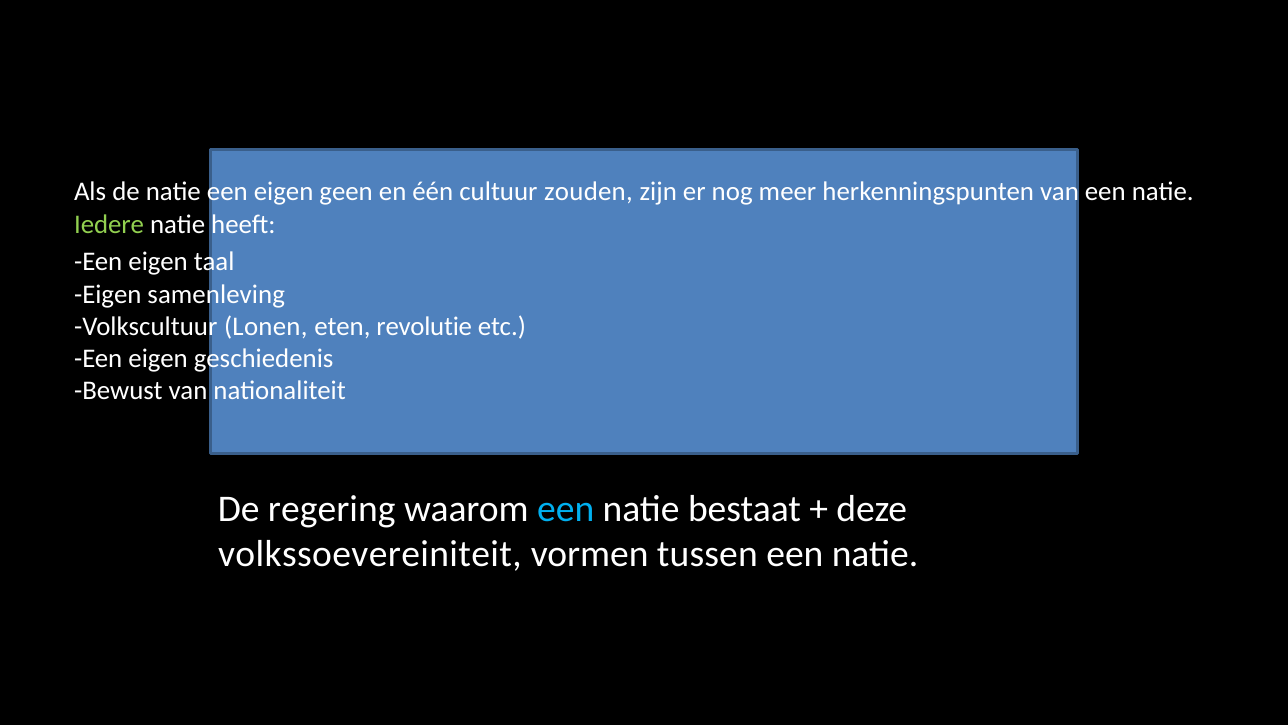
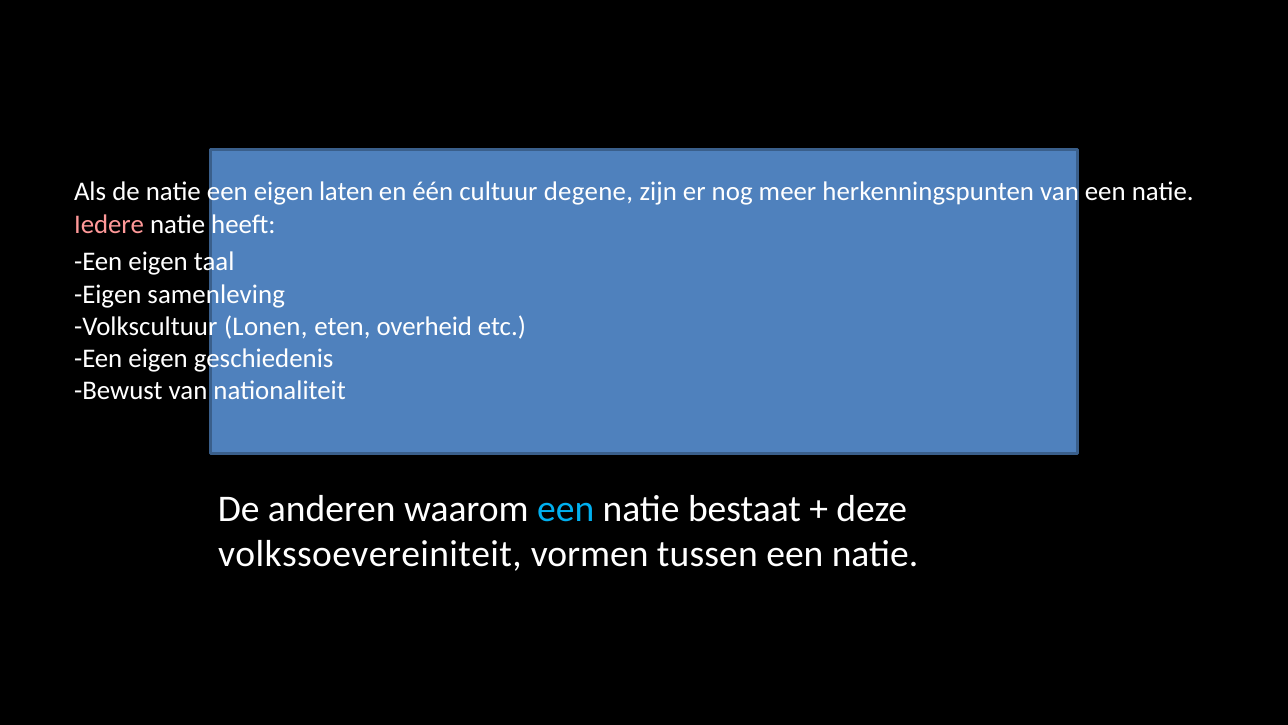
geen: geen -> laten
zouden: zouden -> degene
Iedere colour: light green -> pink
revolutie: revolutie -> overheid
regering: regering -> anderen
